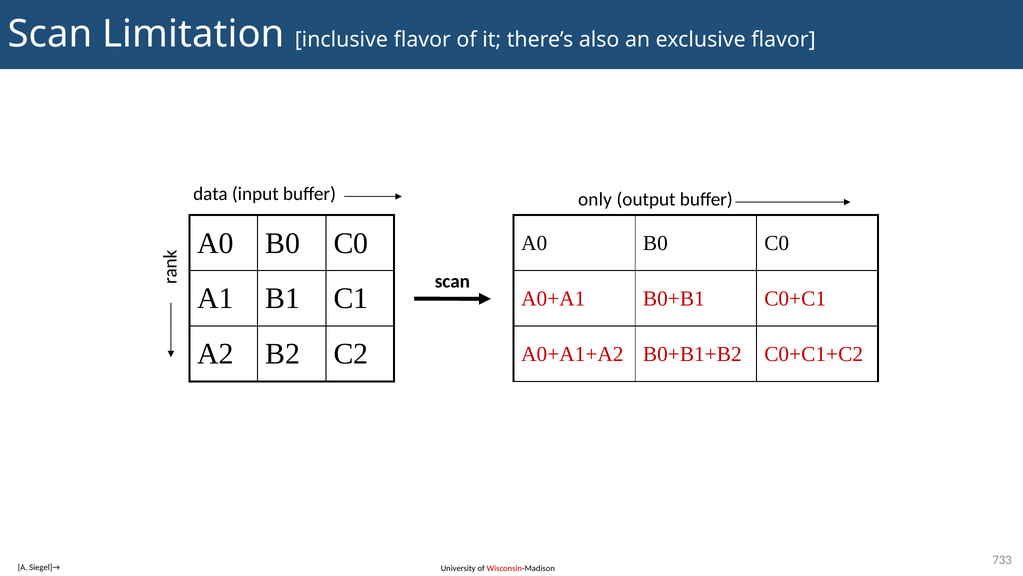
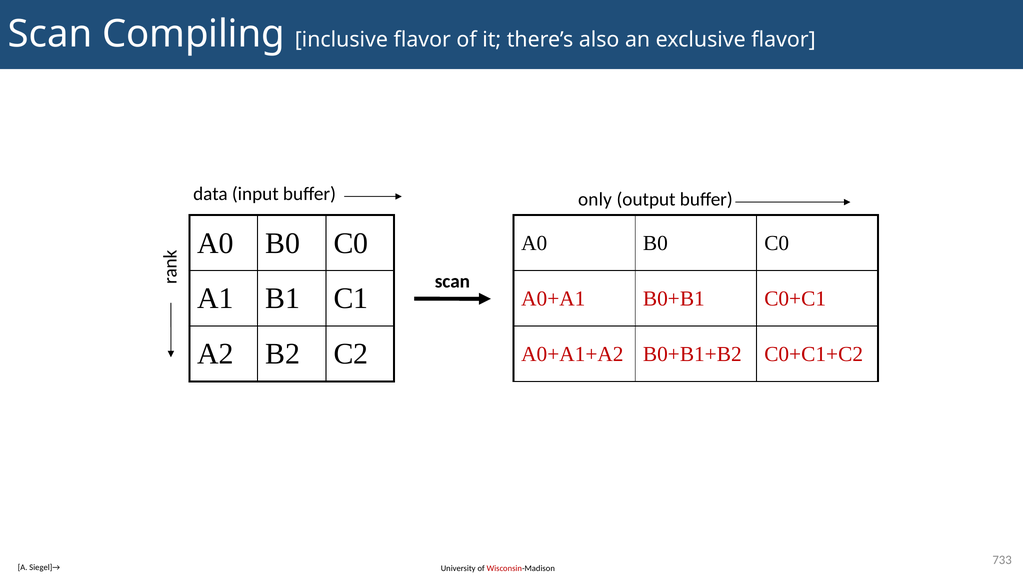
Limitation: Limitation -> Compiling
